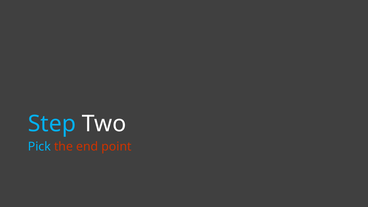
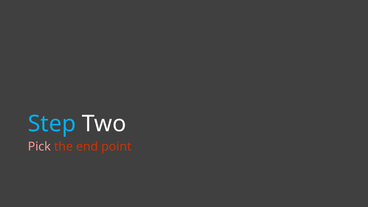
Pick colour: light blue -> pink
